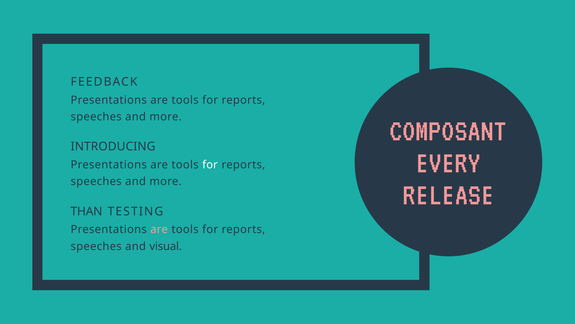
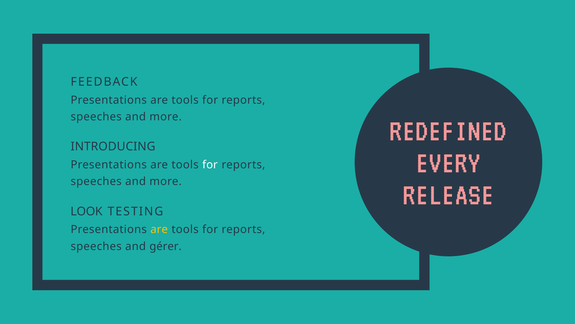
COMPOSANT: COMPOSANT -> REDEFINED
THAN: THAN -> LOOK
are at (159, 229) colour: pink -> yellow
visual: visual -> gérer
